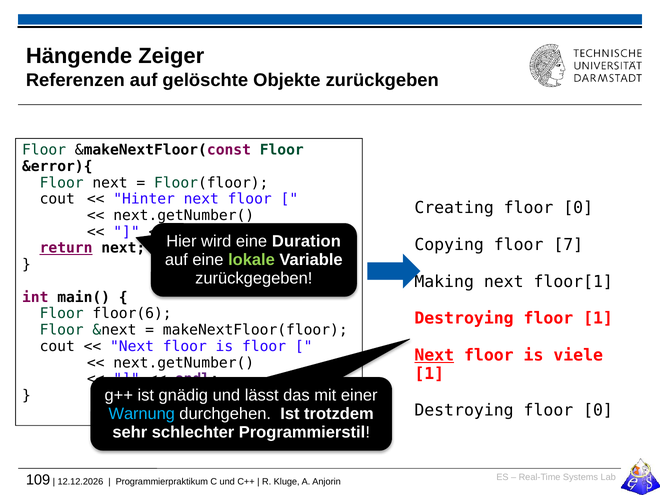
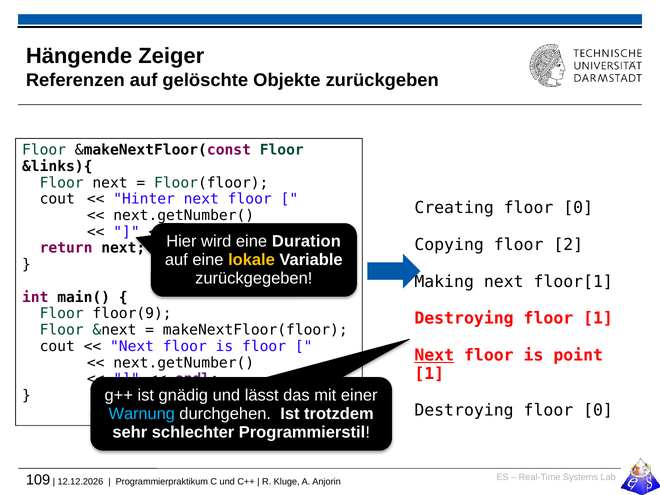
&error){: &error){ -> &links){
7: 7 -> 2
return underline: present -> none
lokale colour: light green -> yellow
floor(6: floor(6 -> floor(9
viele: viele -> point
